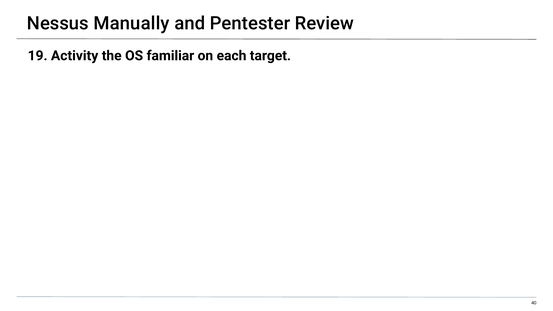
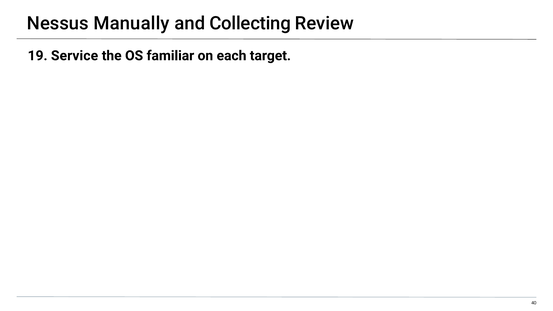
Pentester: Pentester -> Collecting
Activity: Activity -> Service
